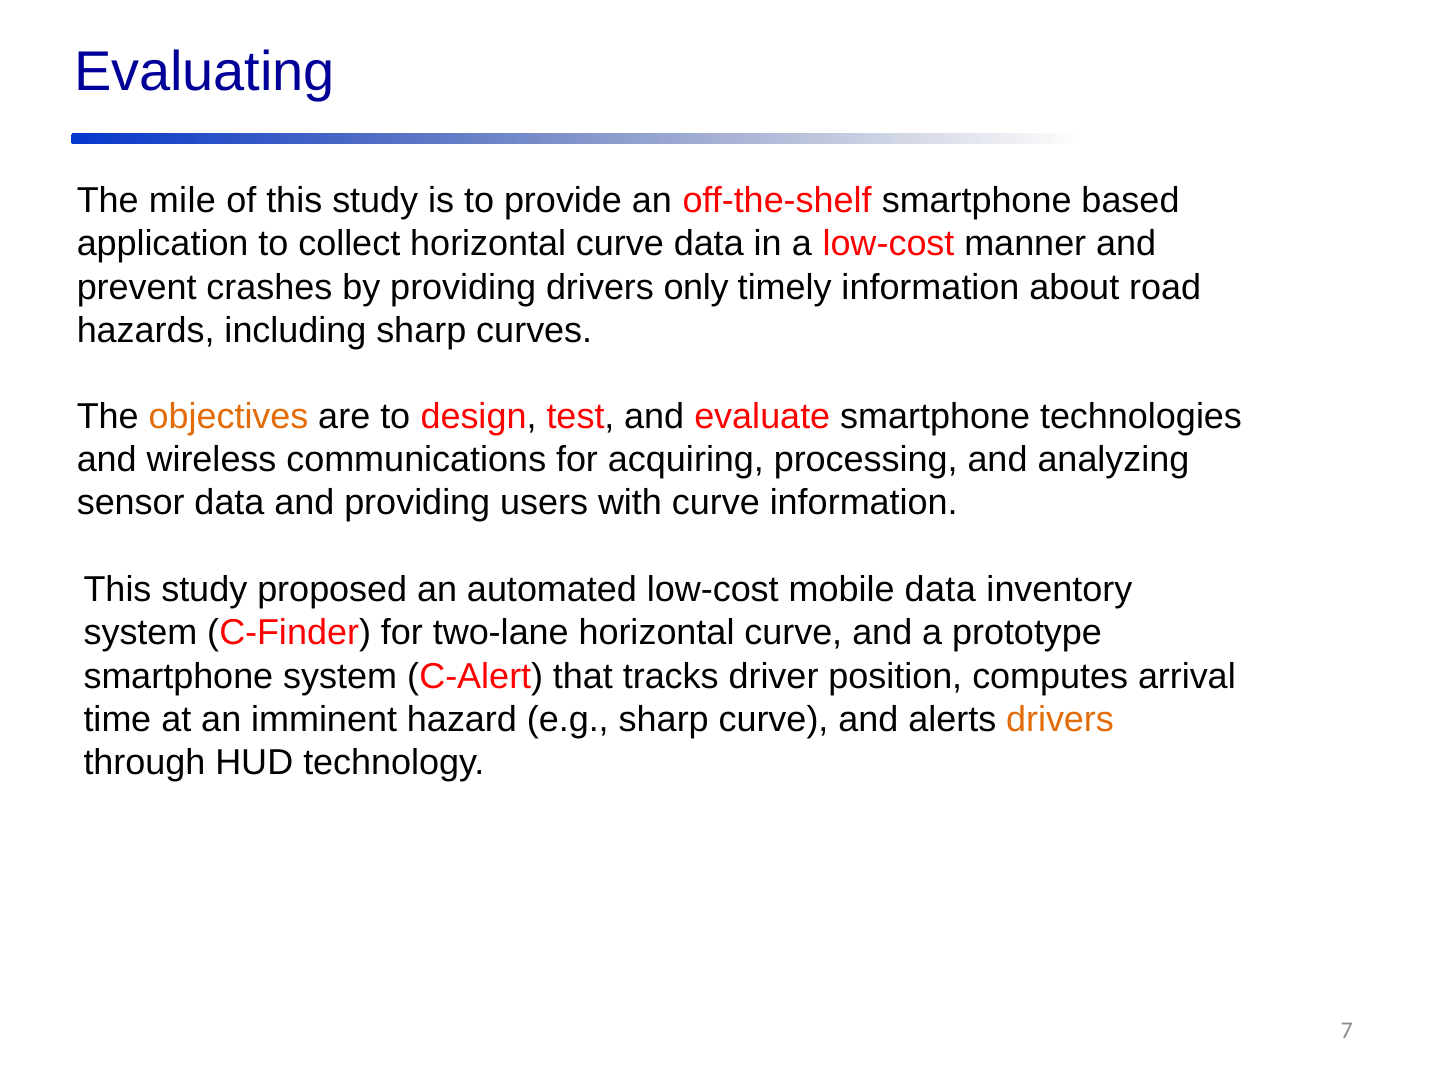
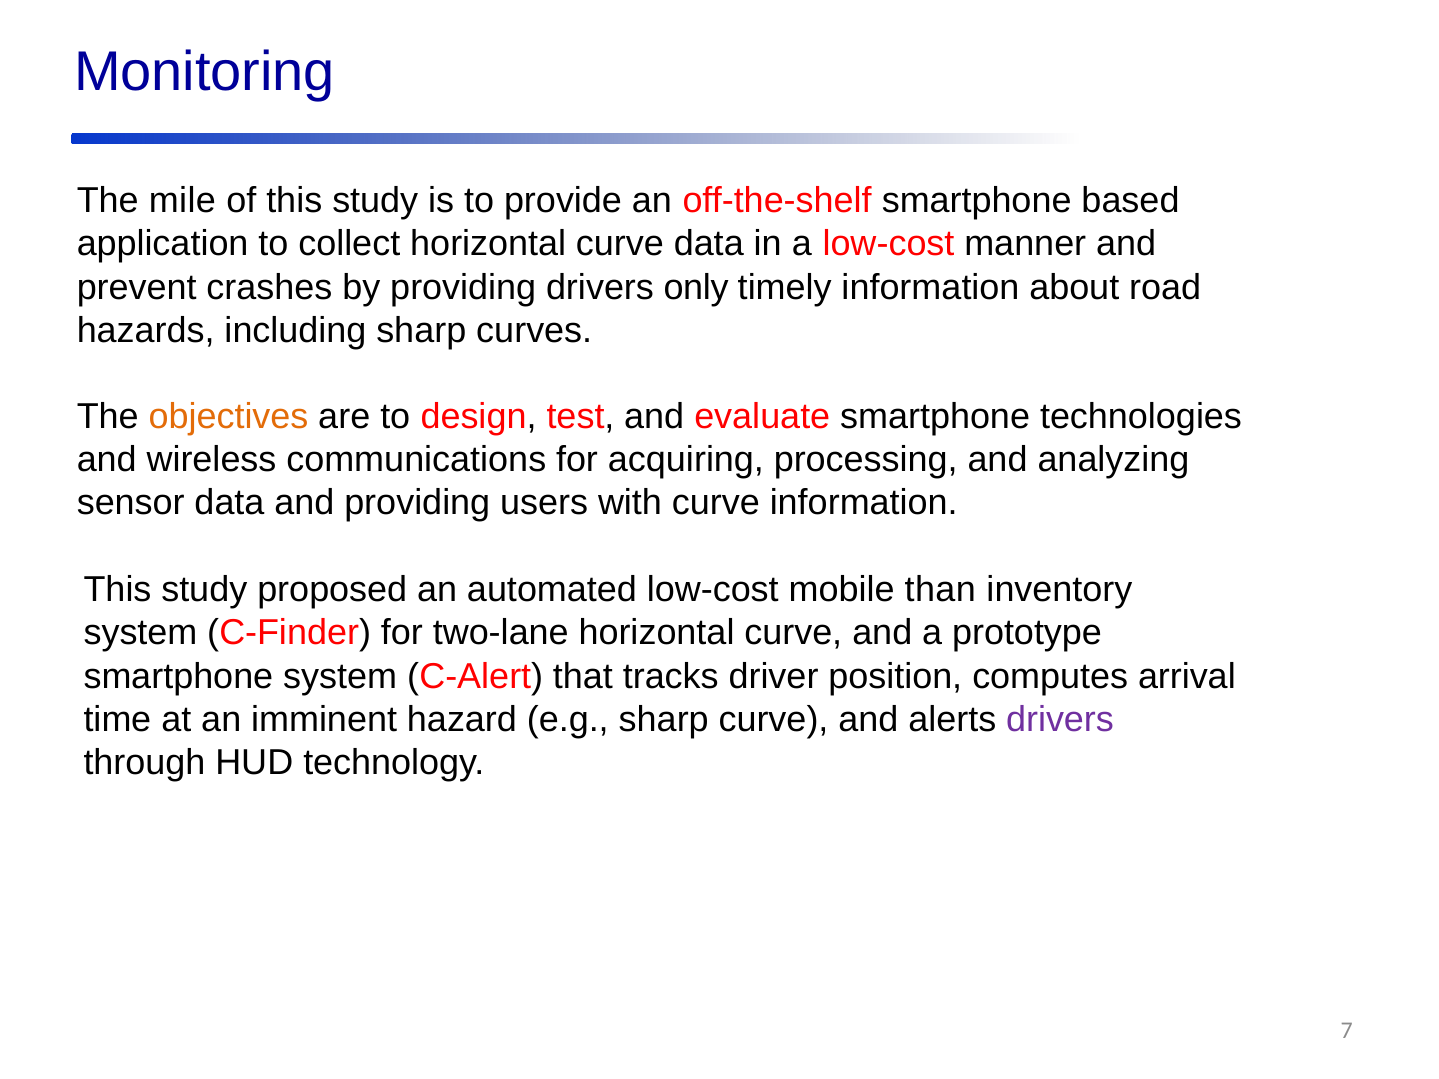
Evaluating: Evaluating -> Monitoring
mobile data: data -> than
drivers at (1060, 719) colour: orange -> purple
